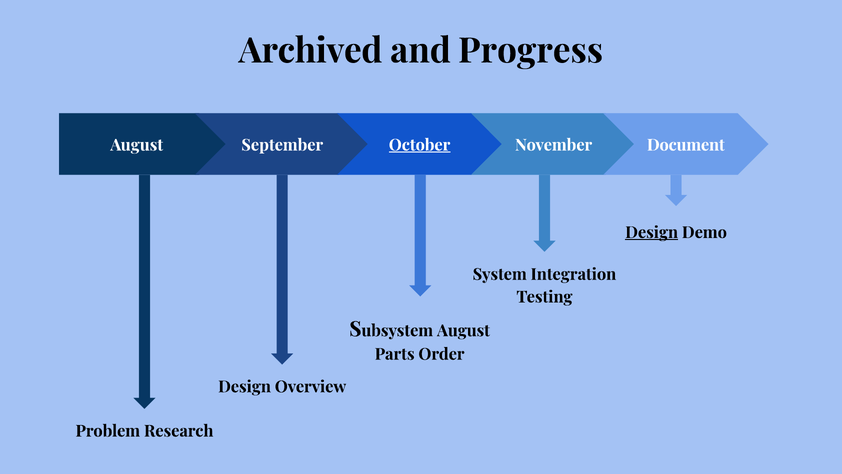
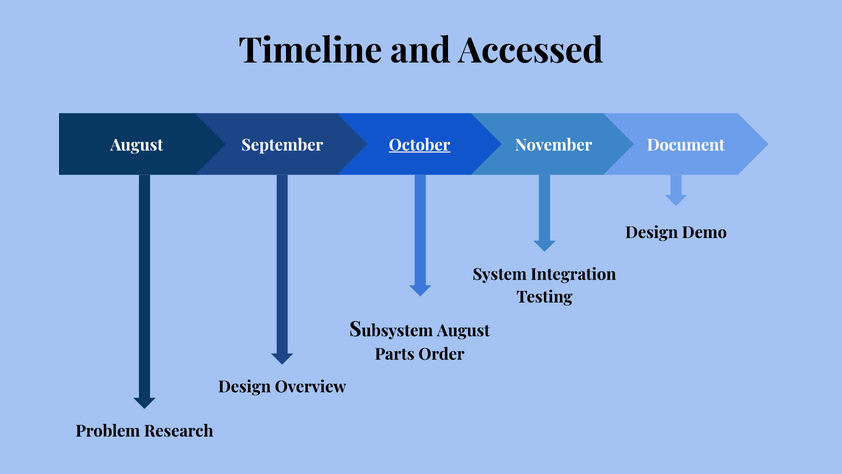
Archived: Archived -> Timeline
Progress: Progress -> Accessed
Design at (652, 232) underline: present -> none
